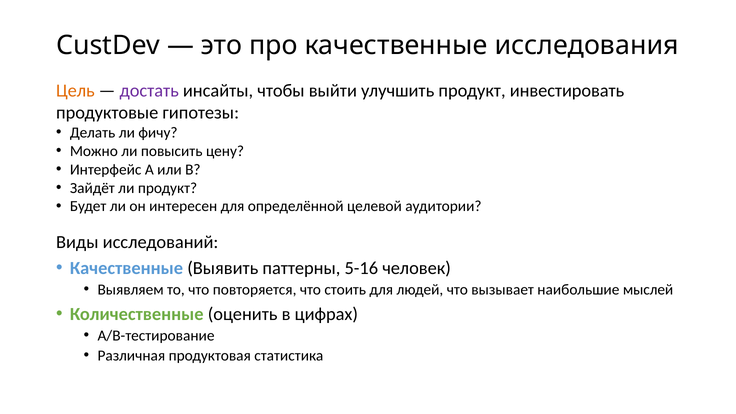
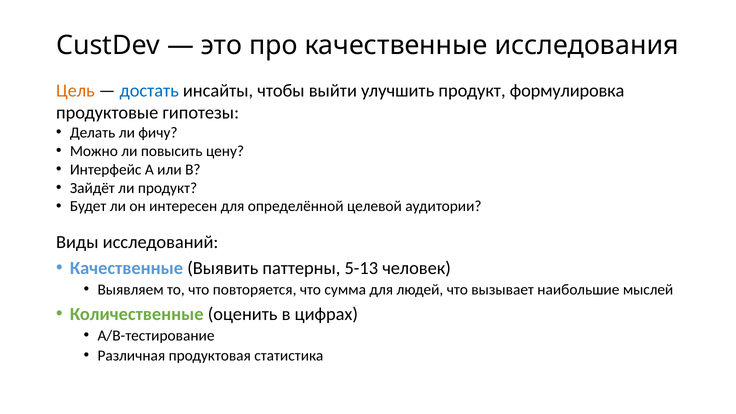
достать colour: purple -> blue
инвестировать: инвестировать -> формулировка
5-16: 5-16 -> 5-13
стоить: стоить -> сумма
